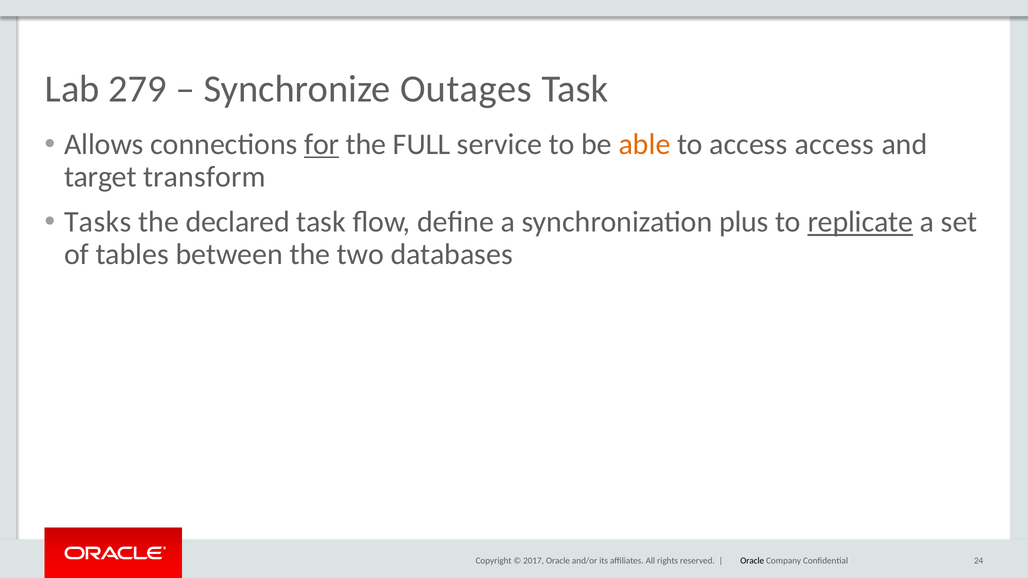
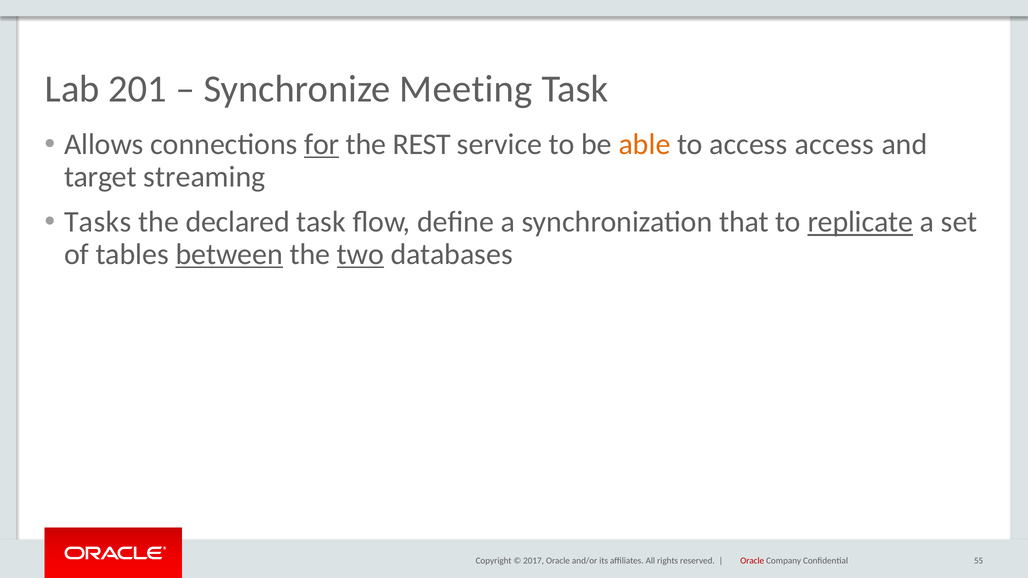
279: 279 -> 201
Outages: Outages -> Meeting
FULL: FULL -> REST
transform: transform -> streaming
plus: plus -> that
between underline: none -> present
two underline: none -> present
Oracle at (752, 561) colour: black -> red
24: 24 -> 55
